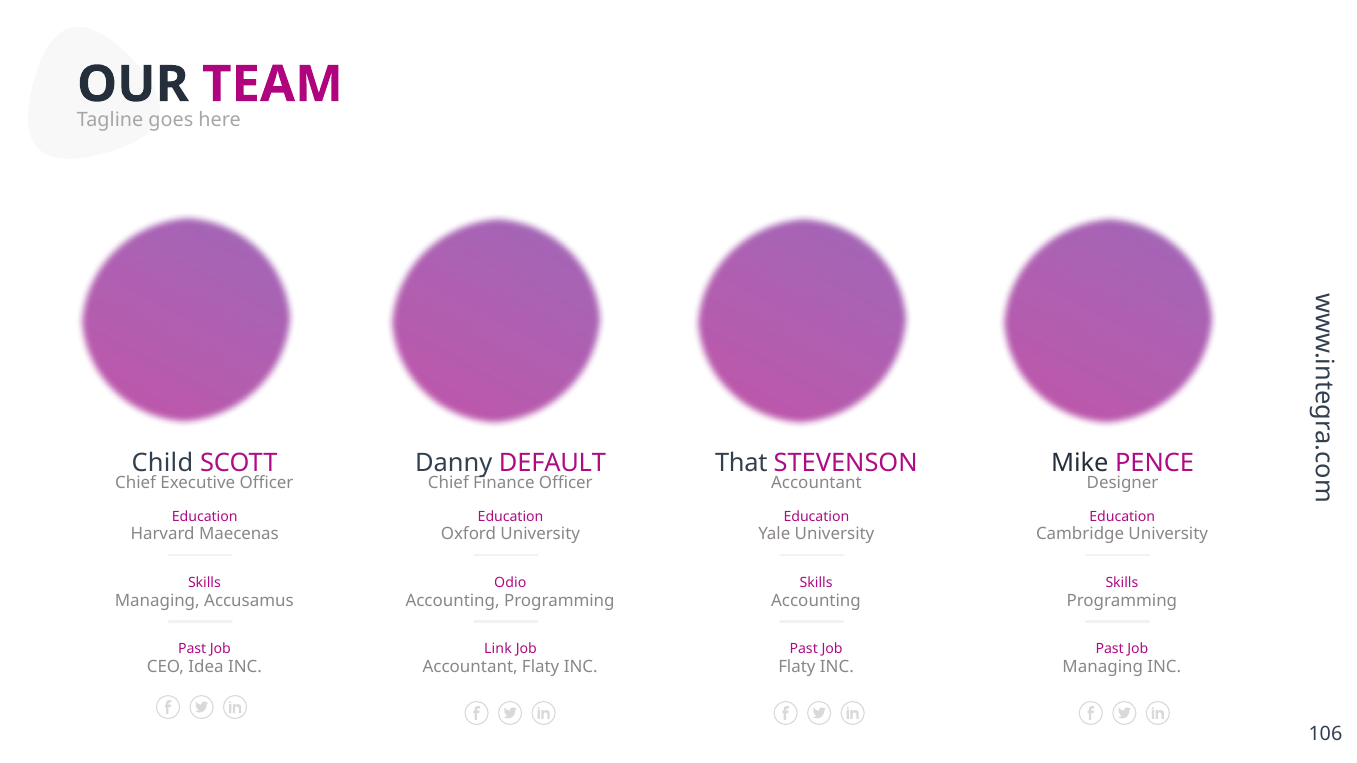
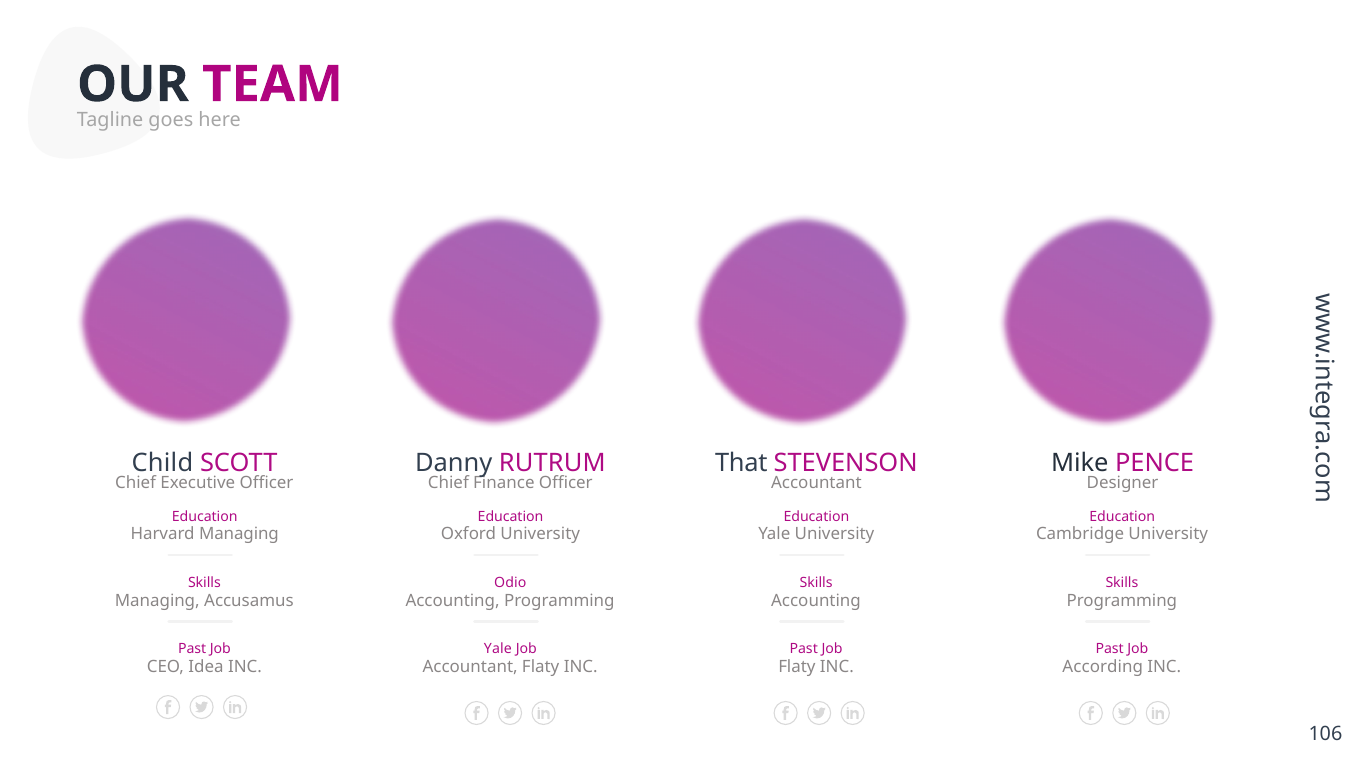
DEFAULT: DEFAULT -> RUTRUM
Harvard Maecenas: Maecenas -> Managing
Link at (498, 649): Link -> Yale
Managing at (1103, 667): Managing -> According
